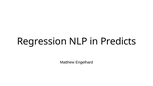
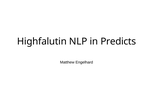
Regression: Regression -> Highfalutin
